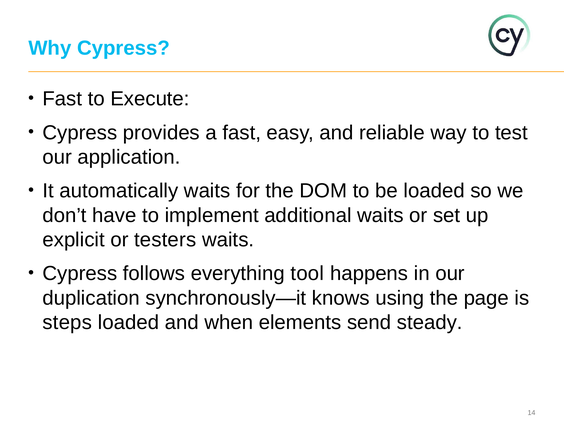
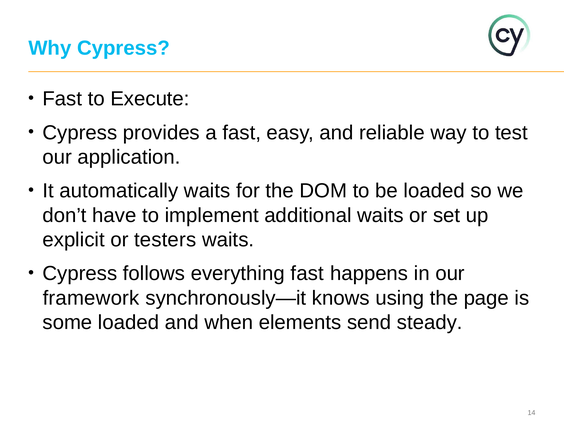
everything tool: tool -> fast
duplication: duplication -> framework
steps: steps -> some
